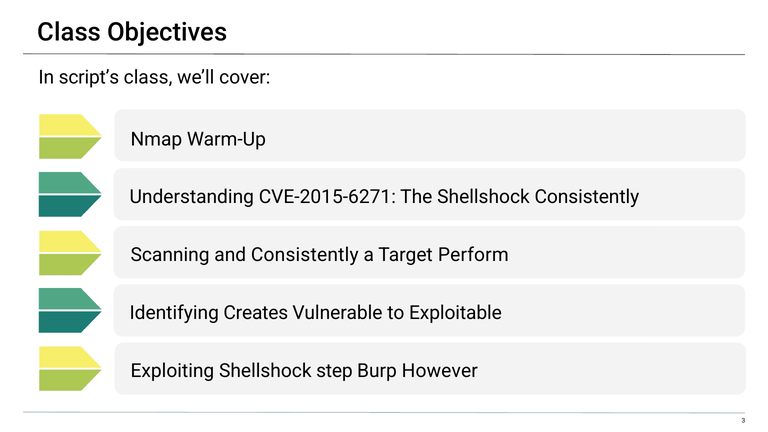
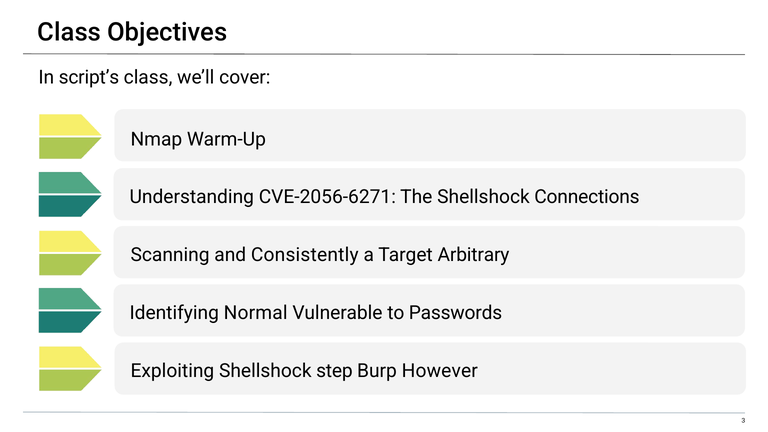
CVE-2015-6271: CVE-2015-6271 -> CVE-2056-6271
Shellshock Consistently: Consistently -> Connections
Perform: Perform -> Arbitrary
Creates: Creates -> Normal
Exploitable: Exploitable -> Passwords
